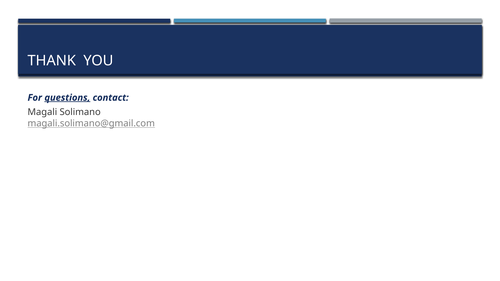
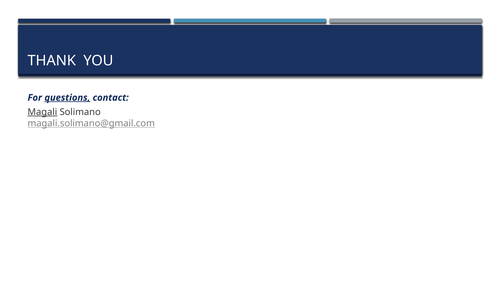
Magali underline: none -> present
